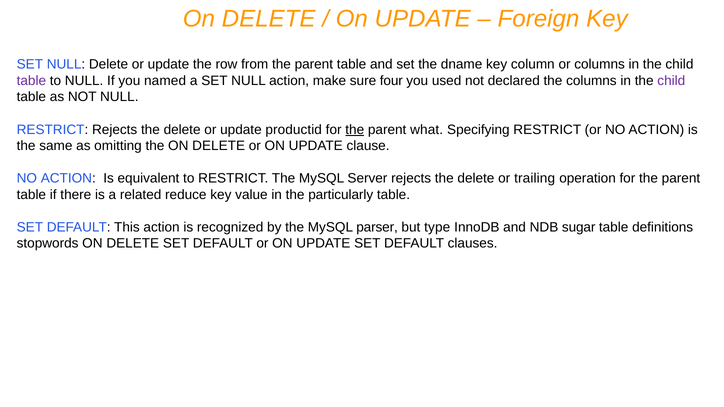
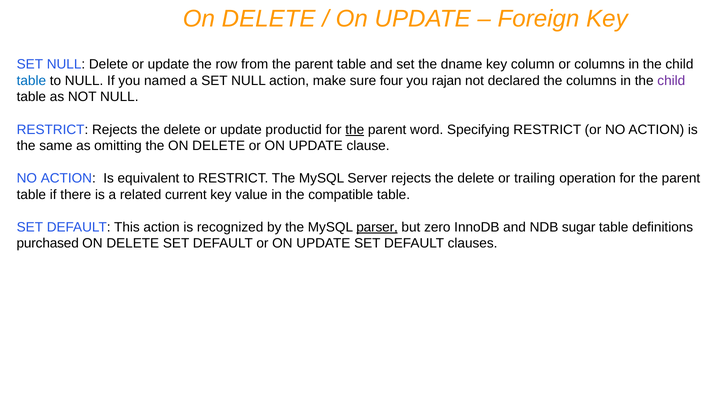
table at (31, 81) colour: purple -> blue
used: used -> rajan
what: what -> word
reduce: reduce -> current
particularly: particularly -> compatible
parser underline: none -> present
type: type -> zero
stopwords: stopwords -> purchased
